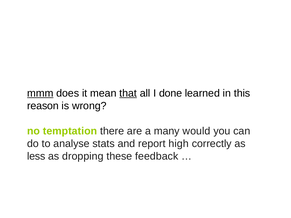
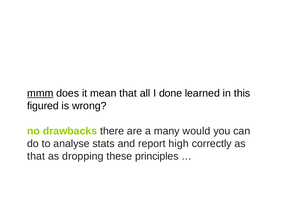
that at (128, 93) underline: present -> none
reason: reason -> figured
temptation: temptation -> drawbacks
less at (36, 156): less -> that
feedback: feedback -> principles
